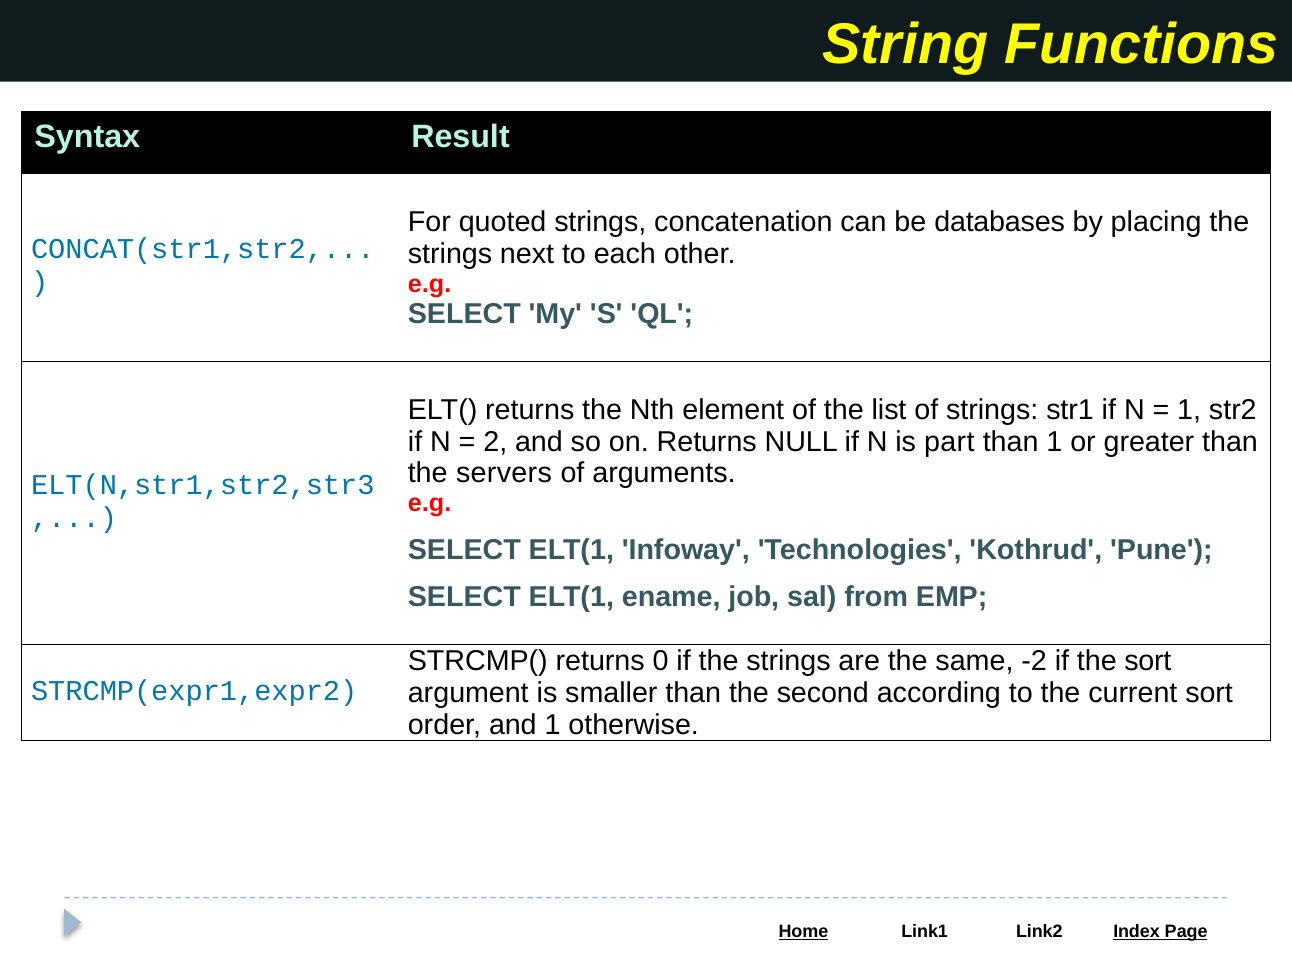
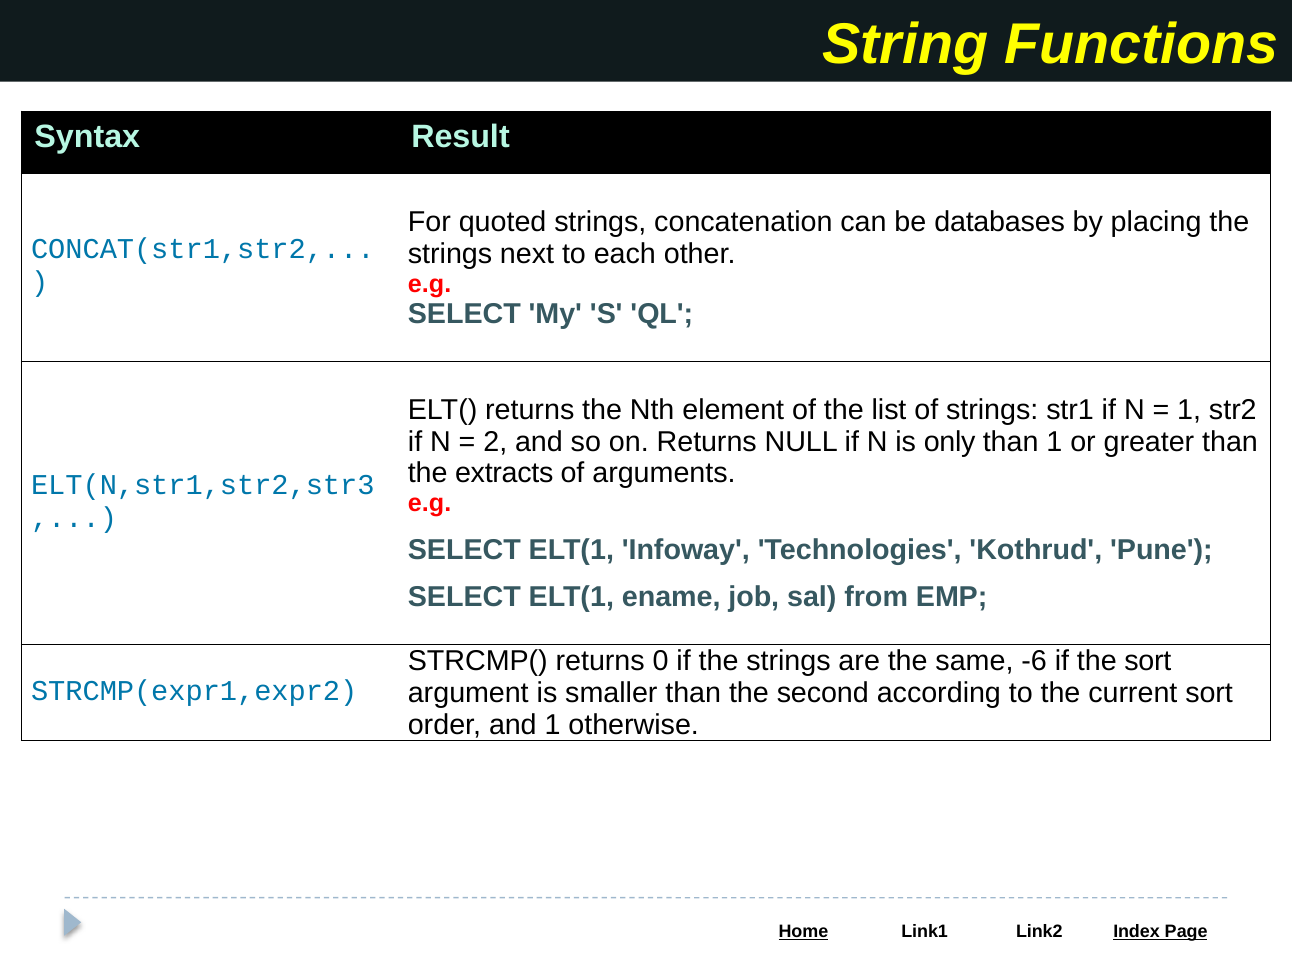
part: part -> only
servers: servers -> extracts
-2: -2 -> -6
